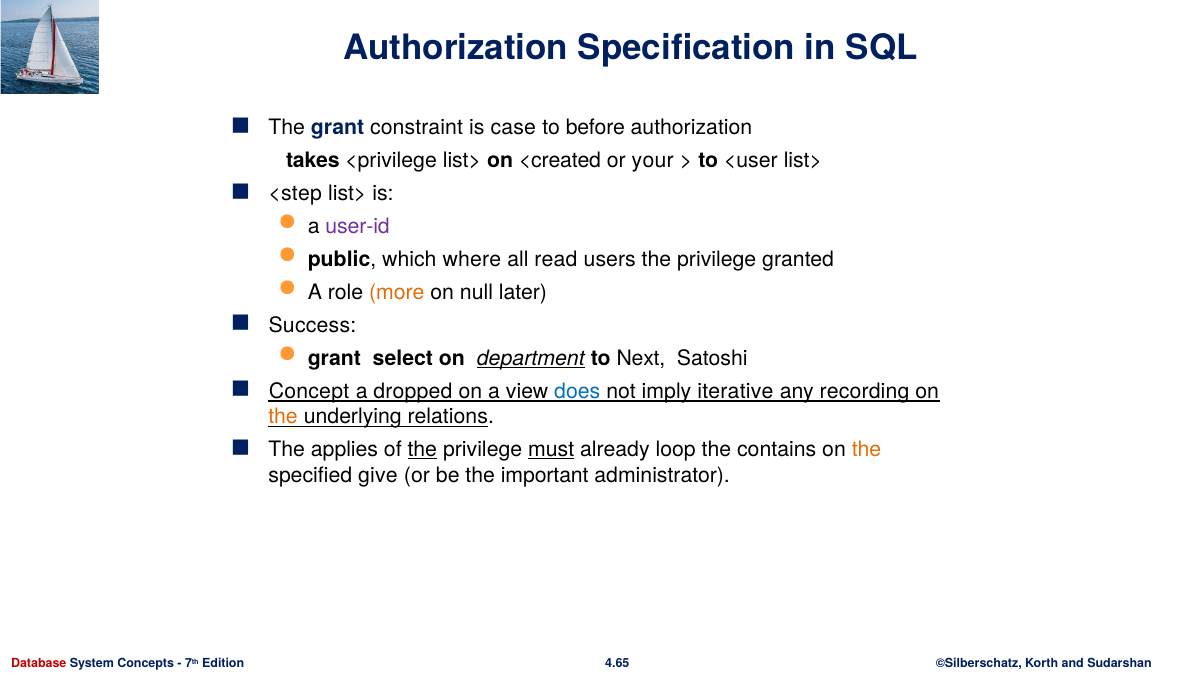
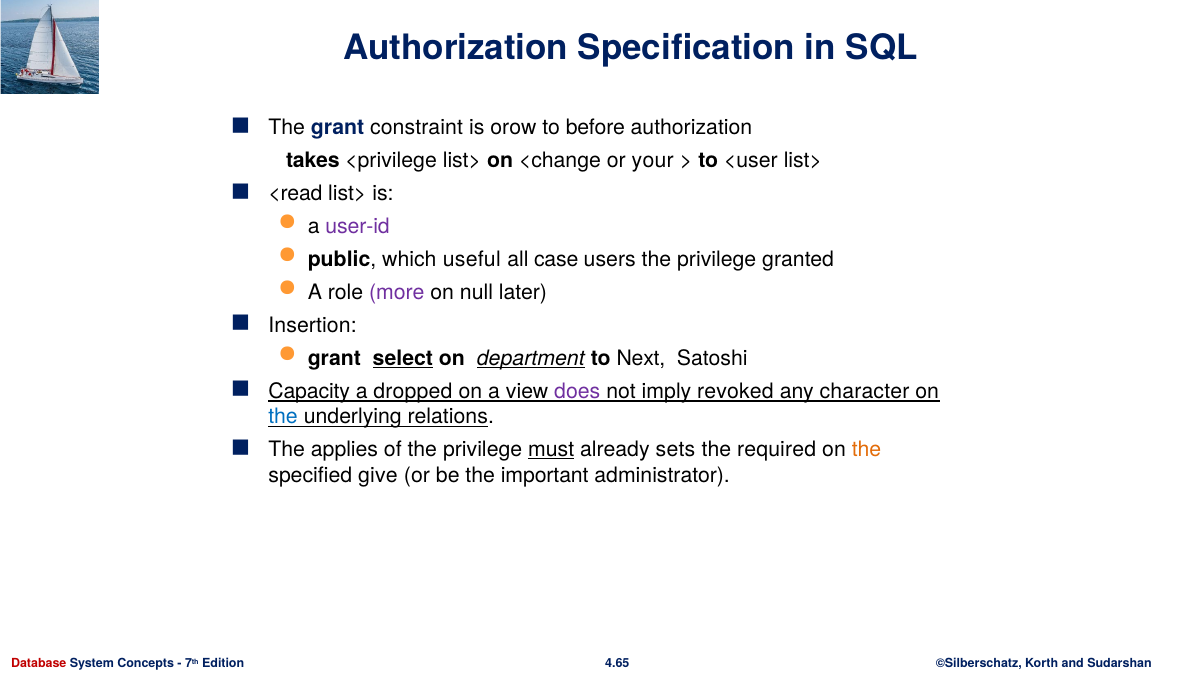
case: case -> orow
<created: <created -> <change
<step: <step -> <read
where: where -> useful
read: read -> case
more colour: orange -> purple
Success: Success -> Insertion
select underline: none -> present
Concept: Concept -> Capacity
does colour: blue -> purple
iterative: iterative -> revoked
recording: recording -> character
the at (283, 417) colour: orange -> blue
the at (422, 450) underline: present -> none
loop: loop -> sets
contains: contains -> required
